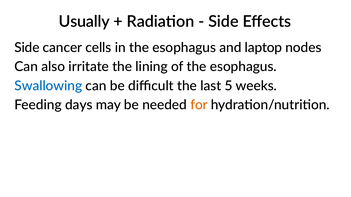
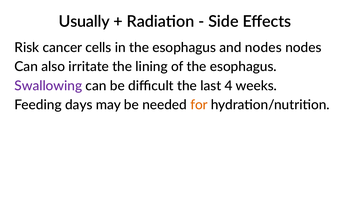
Side at (27, 48): Side -> Risk
and laptop: laptop -> nodes
Swallowing colour: blue -> purple
5: 5 -> 4
